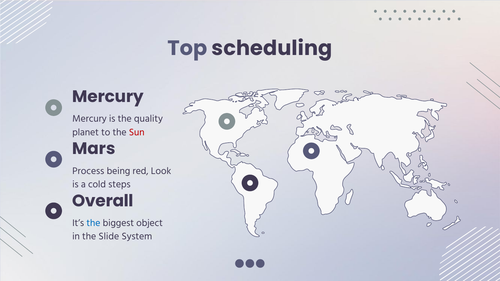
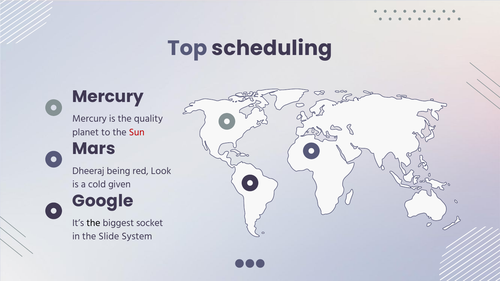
Process: Process -> Dheeraj
steps: steps -> given
Overall: Overall -> Google
the at (93, 223) colour: blue -> black
object: object -> socket
